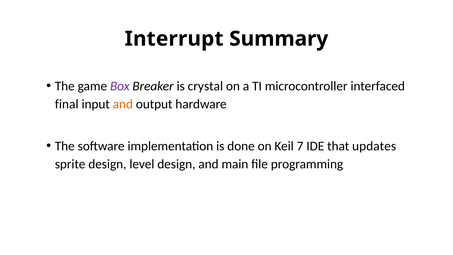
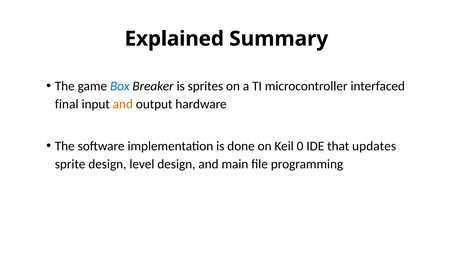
Interrupt: Interrupt -> Explained
Box colour: purple -> blue
crystal: crystal -> sprites
7: 7 -> 0
